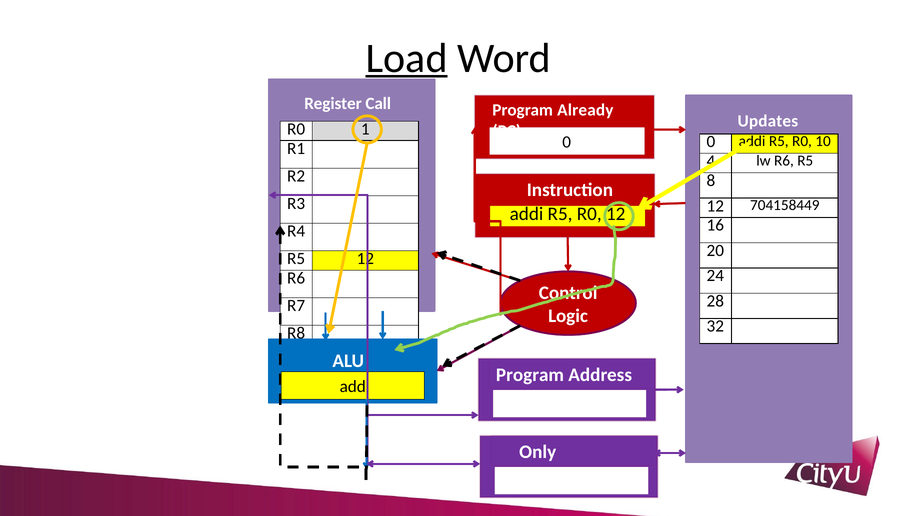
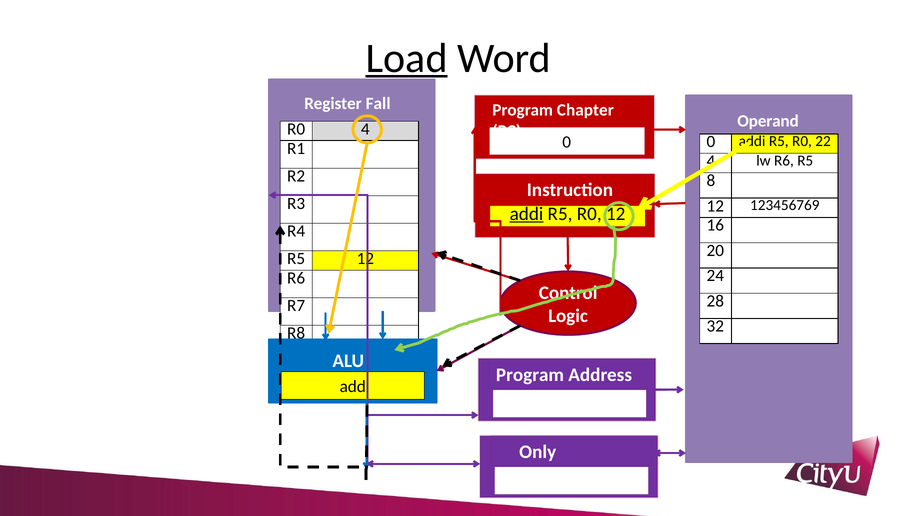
Call: Call -> Fall
Already: Already -> Chapter
Updates: Updates -> Operand
R0 1: 1 -> 4
10: 10 -> 22
704158449: 704158449 -> 123456769
addi at (527, 214) underline: none -> present
